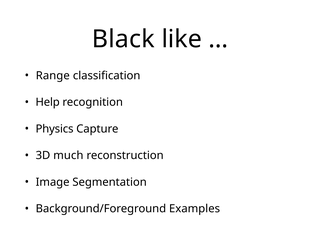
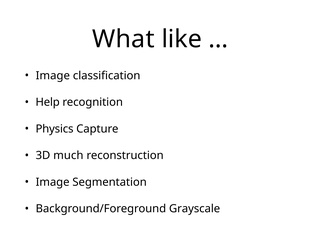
Black: Black -> What
Range at (53, 76): Range -> Image
Examples: Examples -> Grayscale
